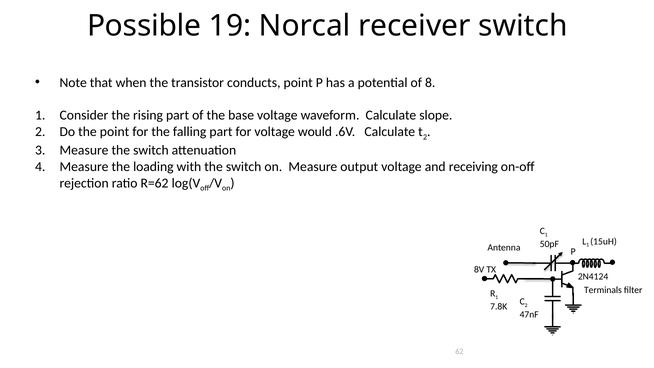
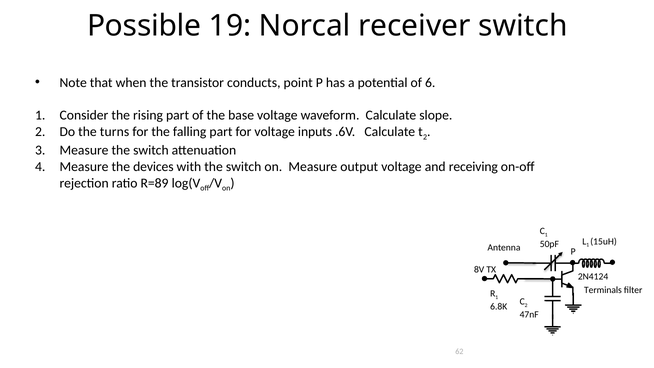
8: 8 -> 6
the point: point -> turns
would: would -> inputs
loading: loading -> devices
R=62: R=62 -> R=89
7.8K: 7.8K -> 6.8K
